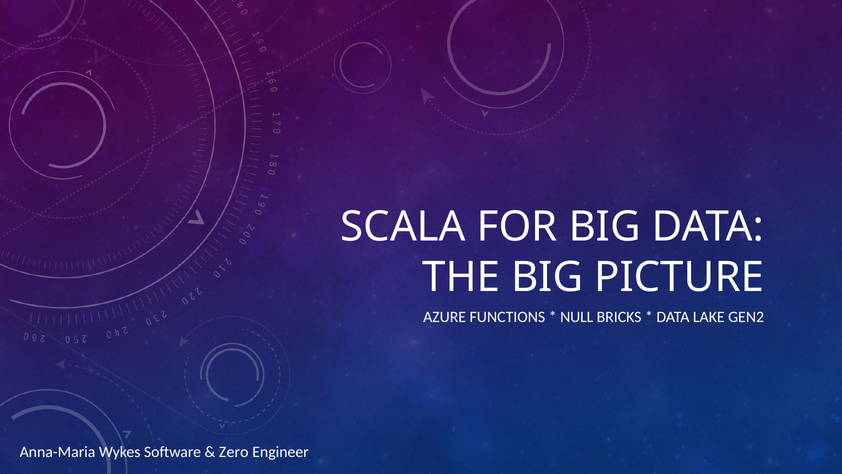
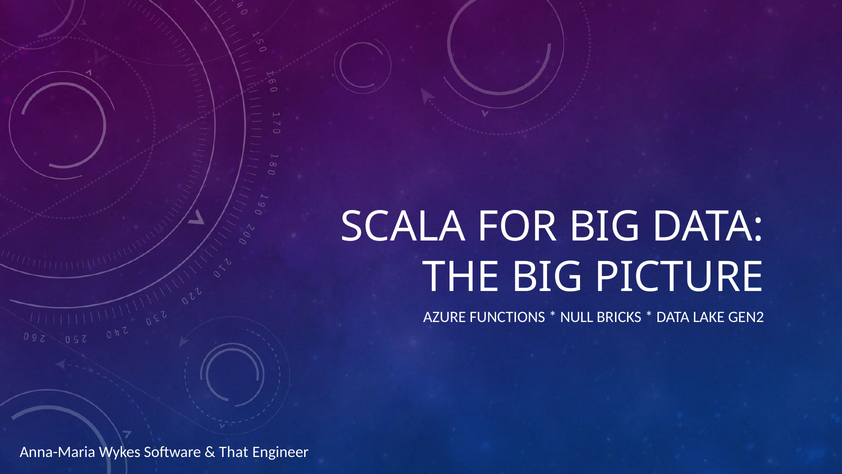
Zero: Zero -> That
